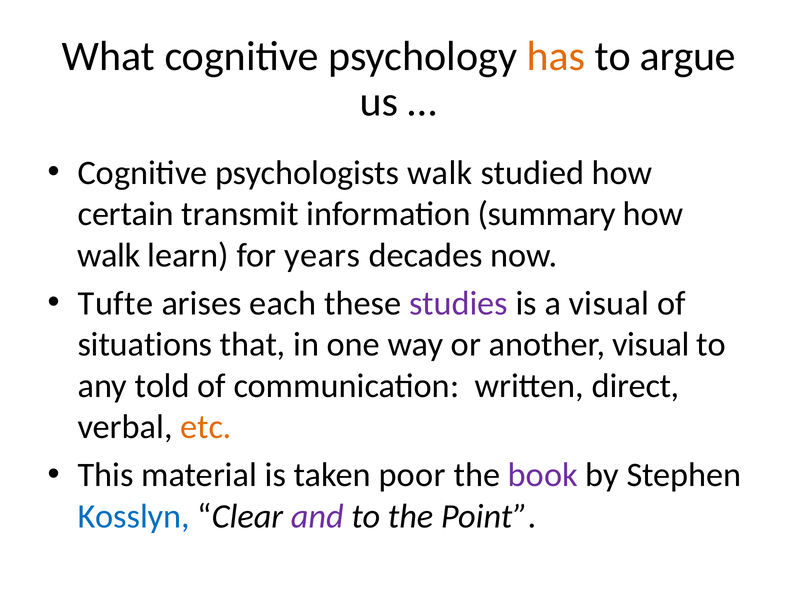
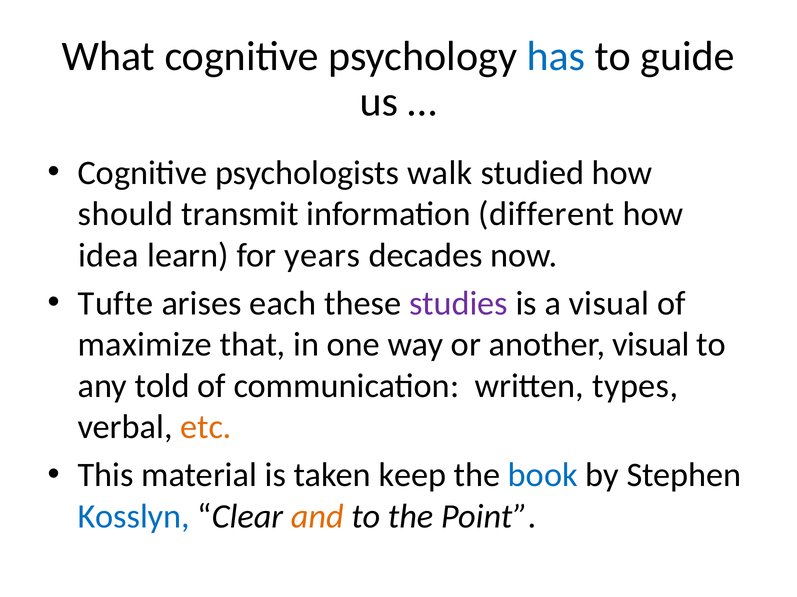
has colour: orange -> blue
argue: argue -> guide
certain: certain -> should
summary: summary -> different
walk at (109, 256): walk -> idea
situations: situations -> maximize
direct: direct -> types
poor: poor -> keep
book colour: purple -> blue
and colour: purple -> orange
